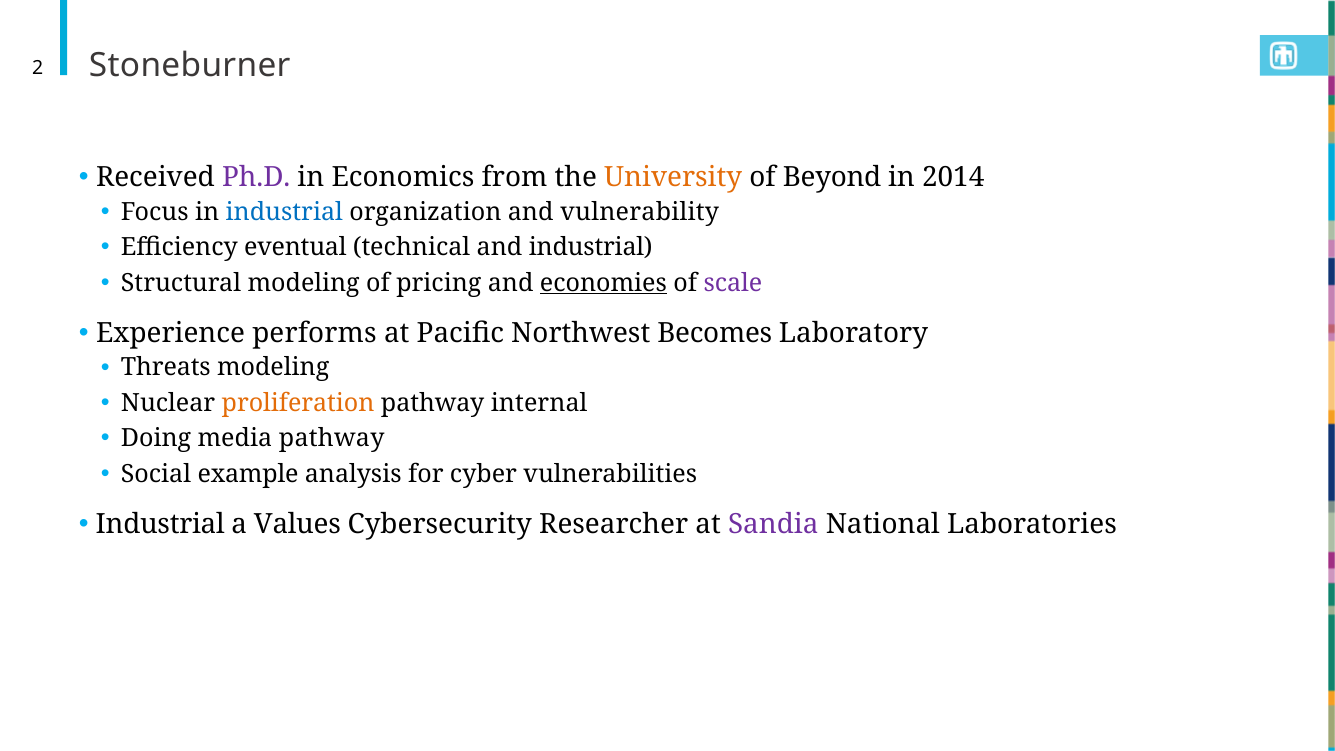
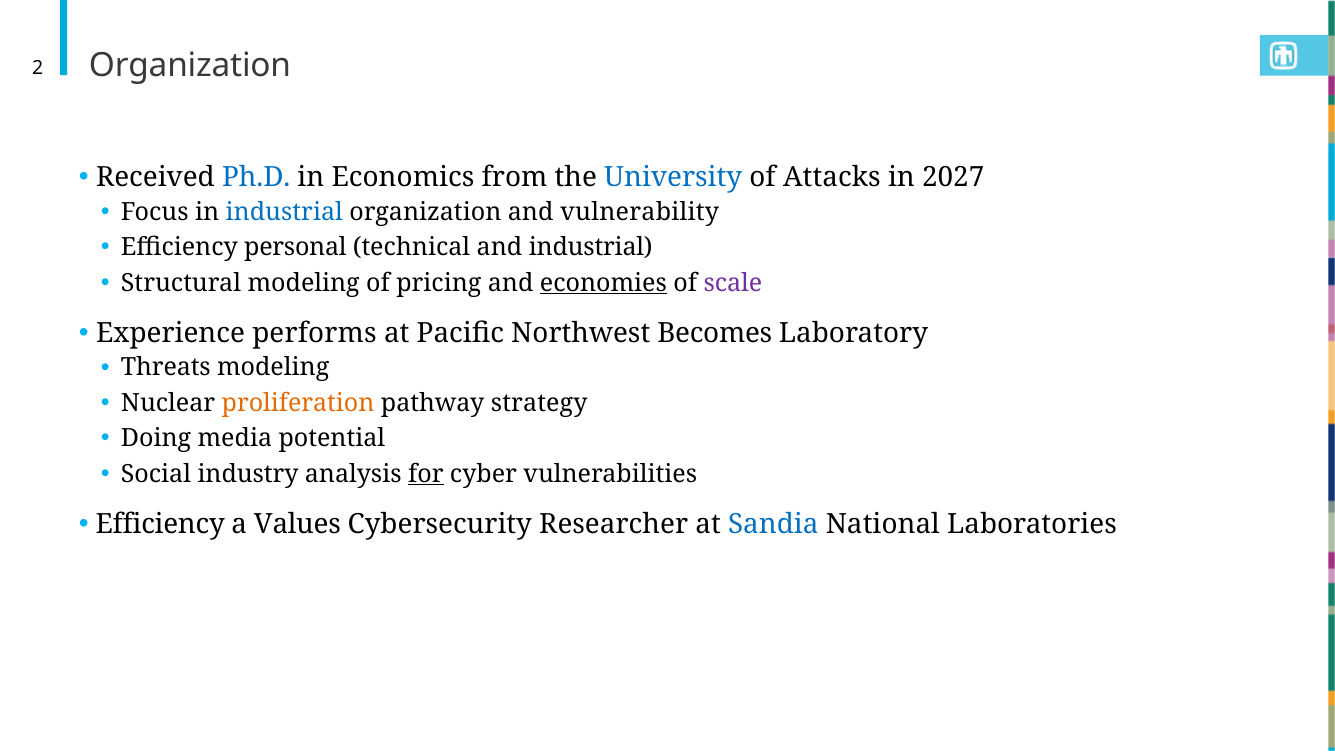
2 Stoneburner: Stoneburner -> Organization
Ph.D colour: purple -> blue
University colour: orange -> blue
Beyond: Beyond -> Attacks
2014: 2014 -> 2027
eventual: eventual -> personal
internal: internal -> strategy
media pathway: pathway -> potential
example: example -> industry
for underline: none -> present
Industrial at (160, 525): Industrial -> Efficiency
Sandia colour: purple -> blue
